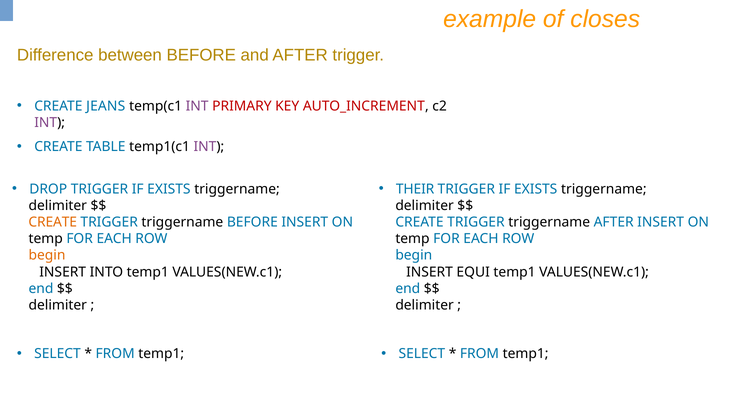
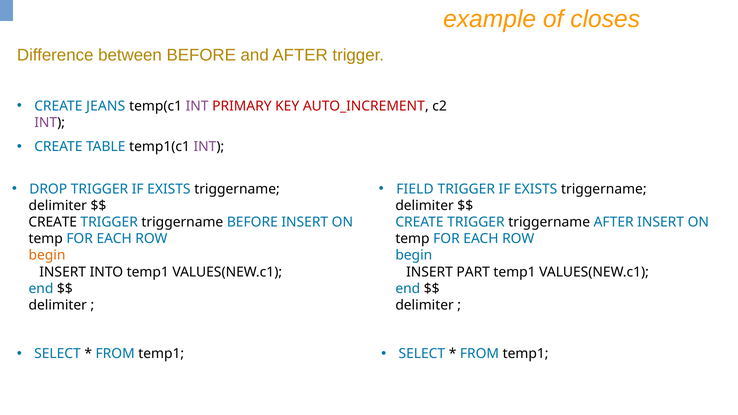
THEIR: THEIR -> FIELD
CREATE at (53, 222) colour: orange -> black
EQUI: EQUI -> PART
